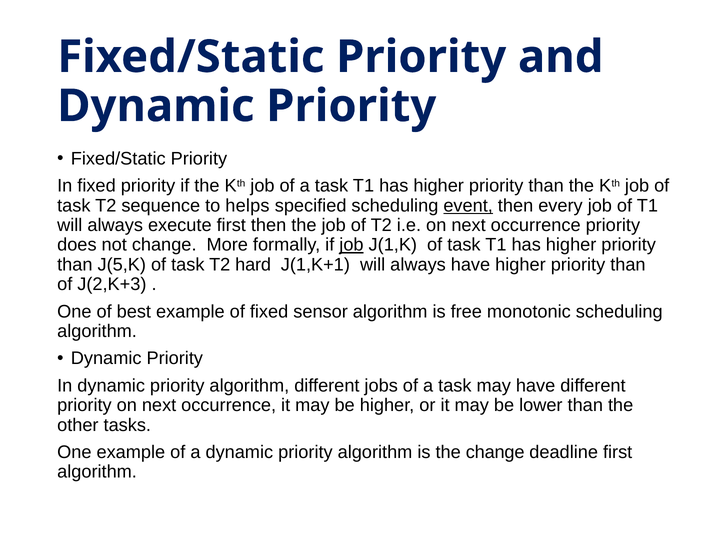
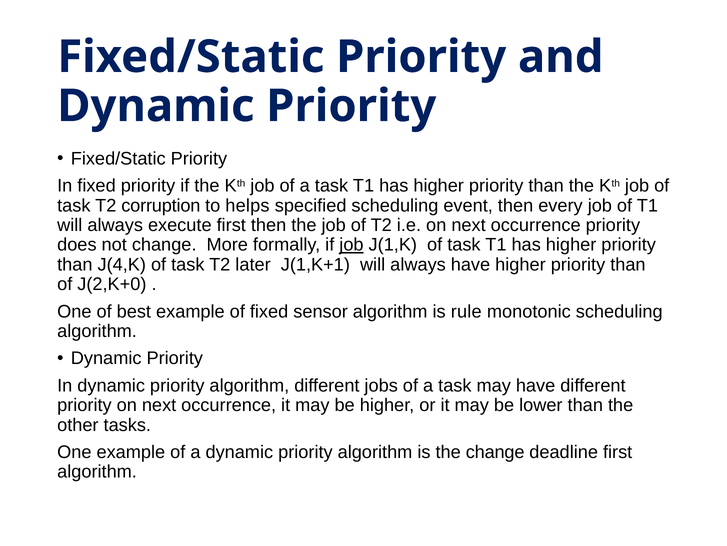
sequence: sequence -> corruption
event underline: present -> none
J(5,K: J(5,K -> J(4,K
hard: hard -> later
J(2,K+3: J(2,K+3 -> J(2,K+0
free: free -> rule
